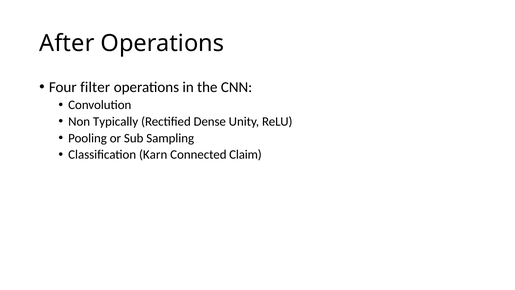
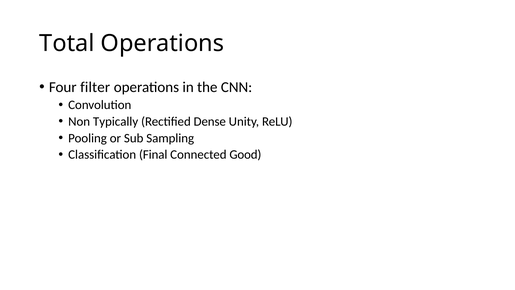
After: After -> Total
Karn: Karn -> Final
Claim: Claim -> Good
